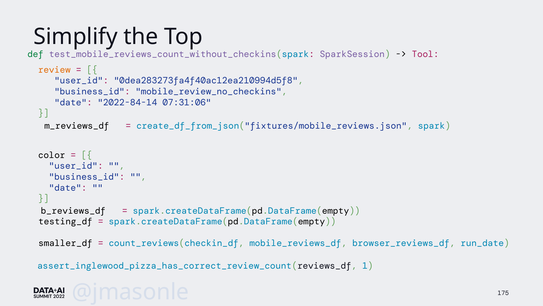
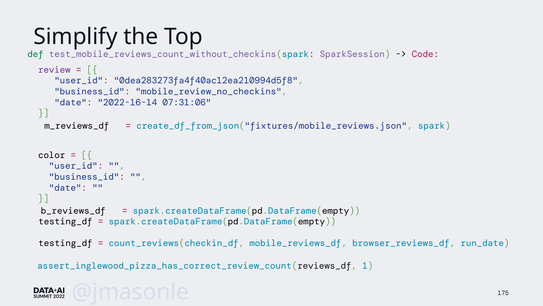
Tool: Tool -> Code
review colour: orange -> purple
2022-84-14: 2022-84-14 -> 2022-16-14
smaller_df at (65, 243): smaller_df -> testing_df
